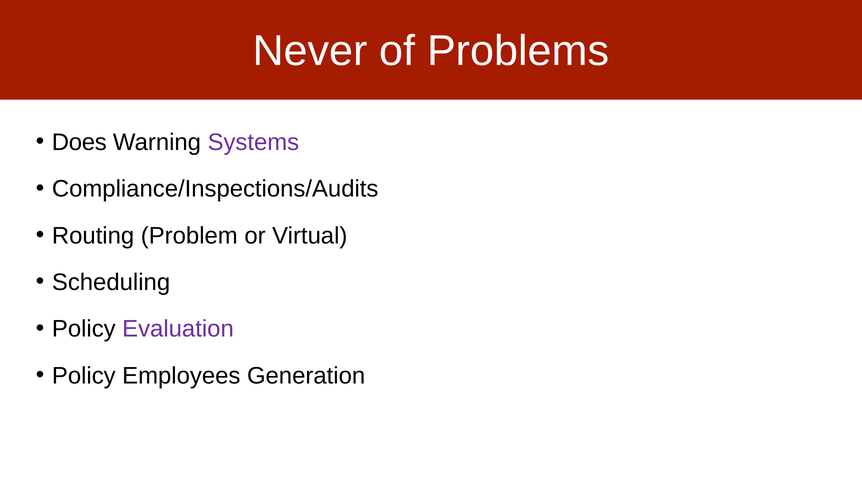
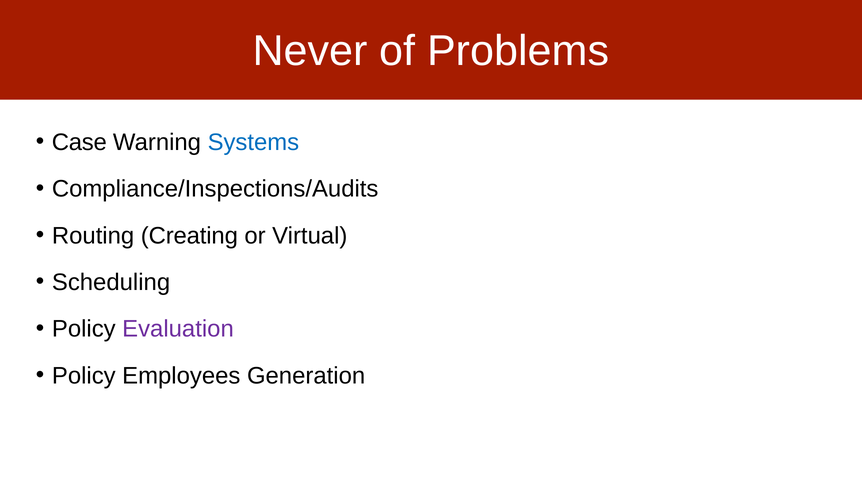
Does: Does -> Case
Systems colour: purple -> blue
Problem: Problem -> Creating
